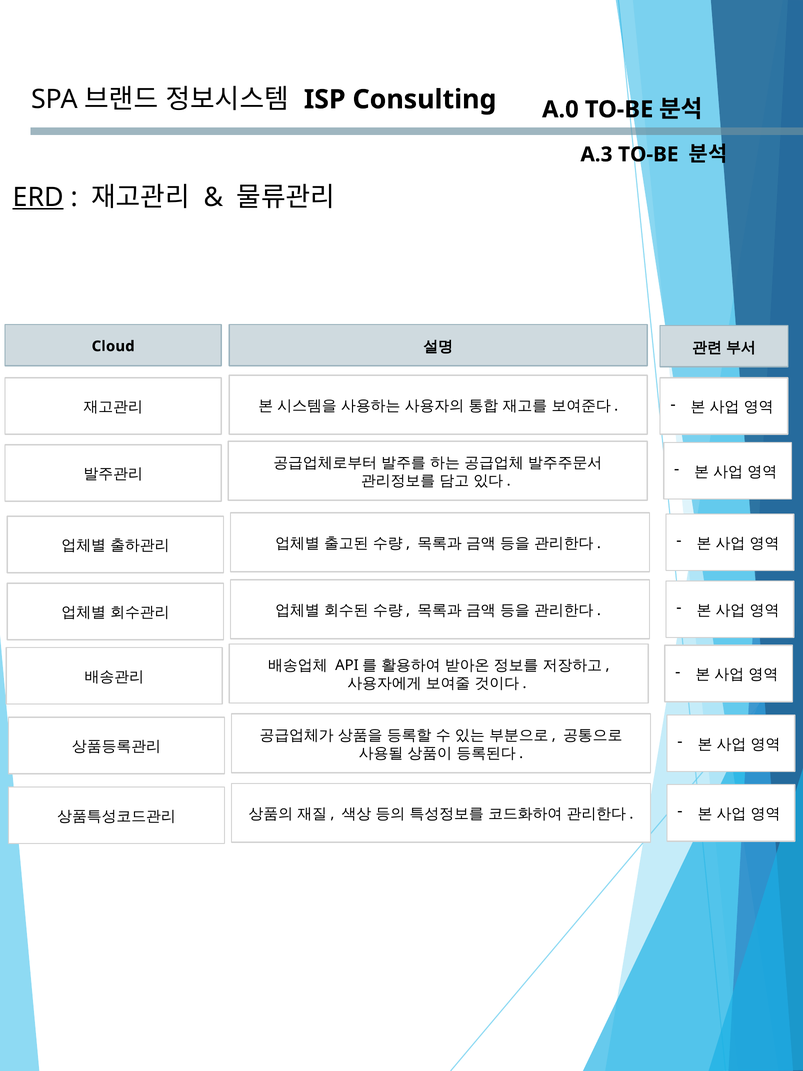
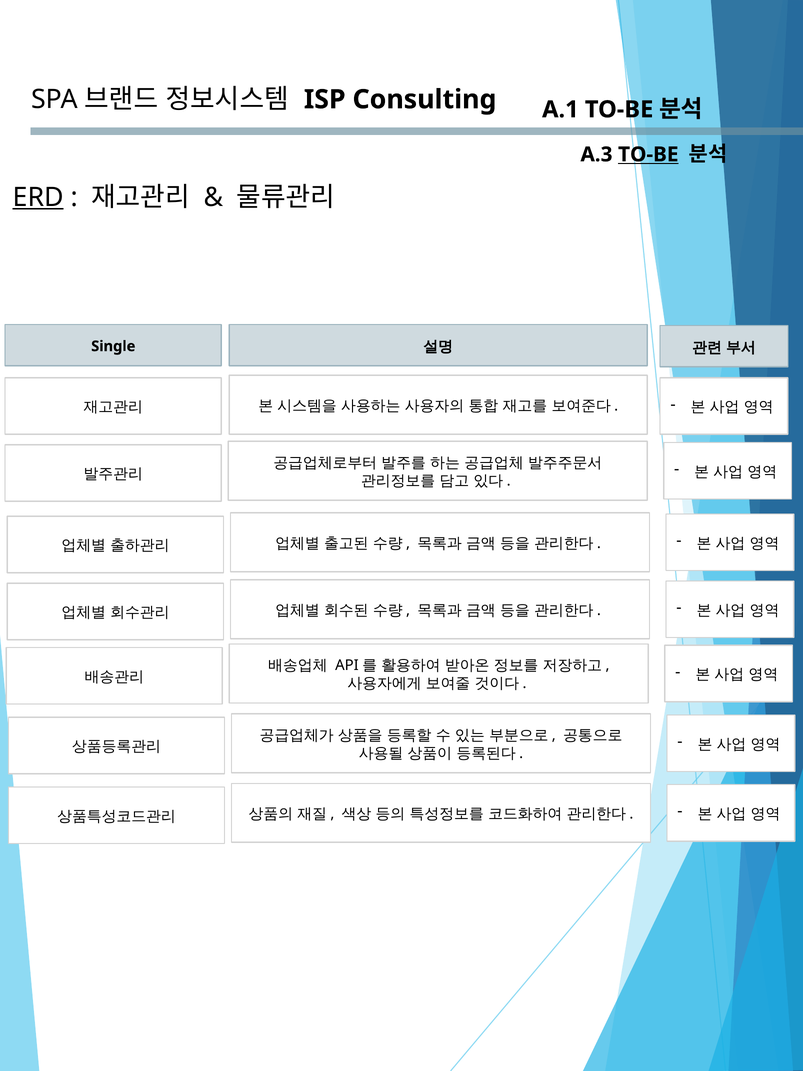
A.0: A.0 -> A.1
TO-BE at (648, 154) underline: none -> present
Cloud: Cloud -> Single
